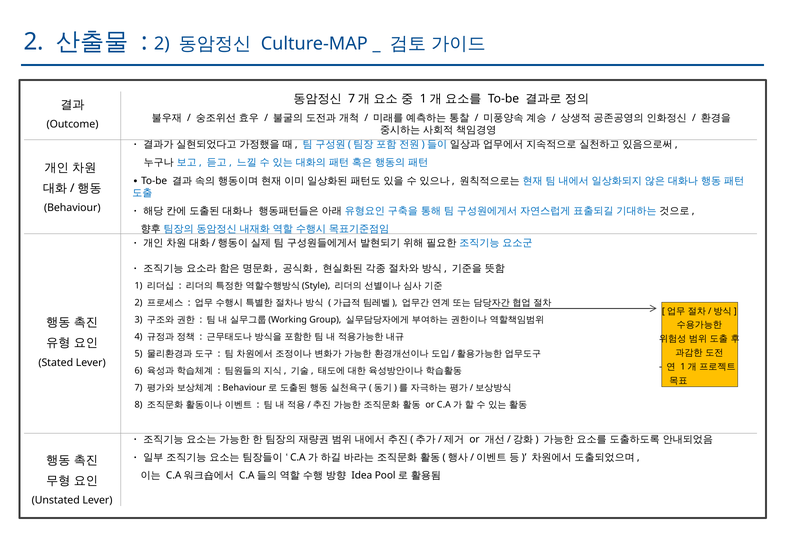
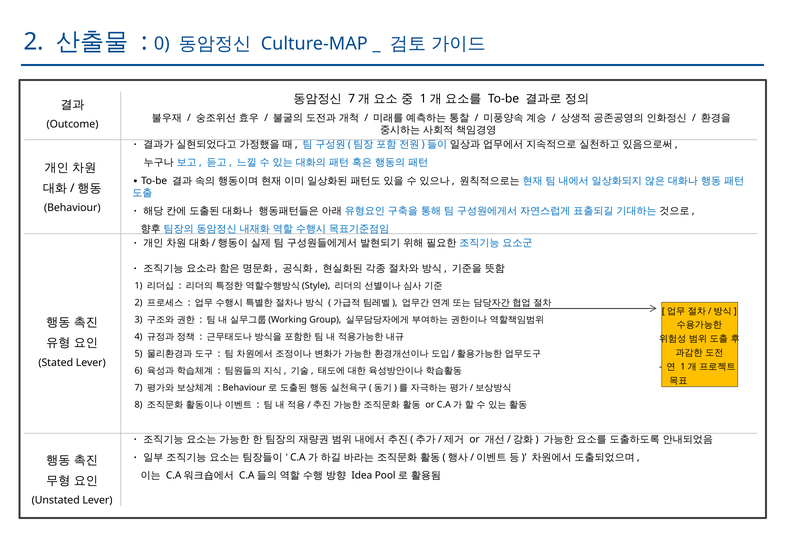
2 at (162, 44): 2 -> 0
